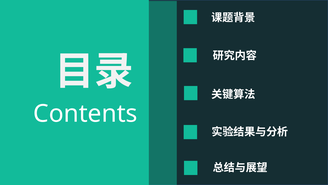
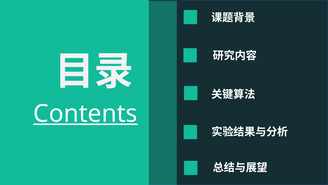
Contents underline: none -> present
